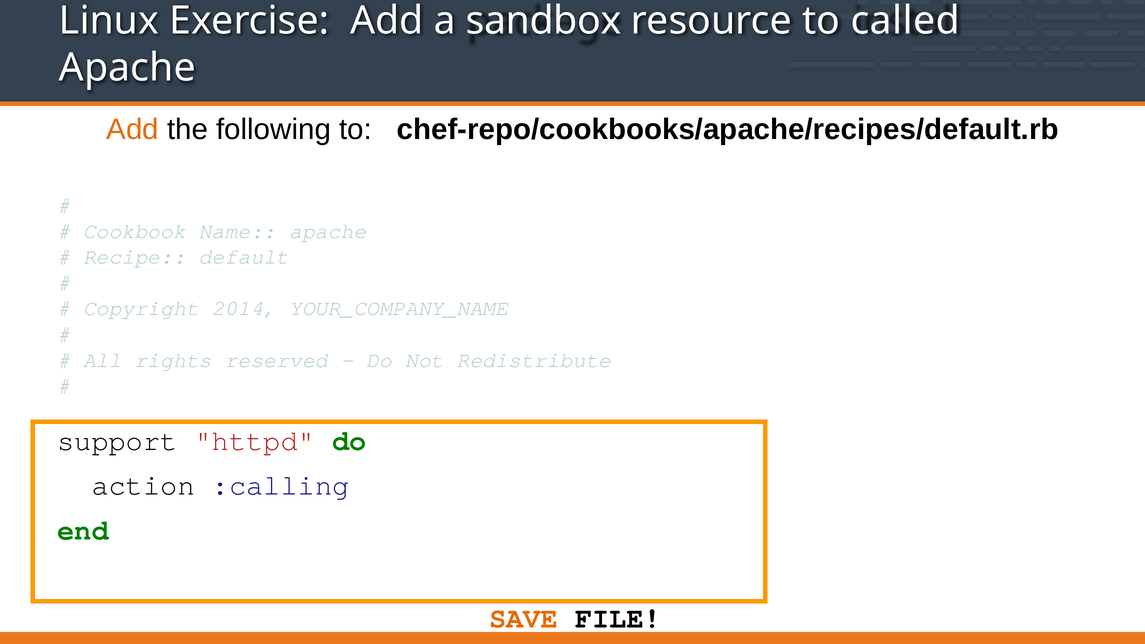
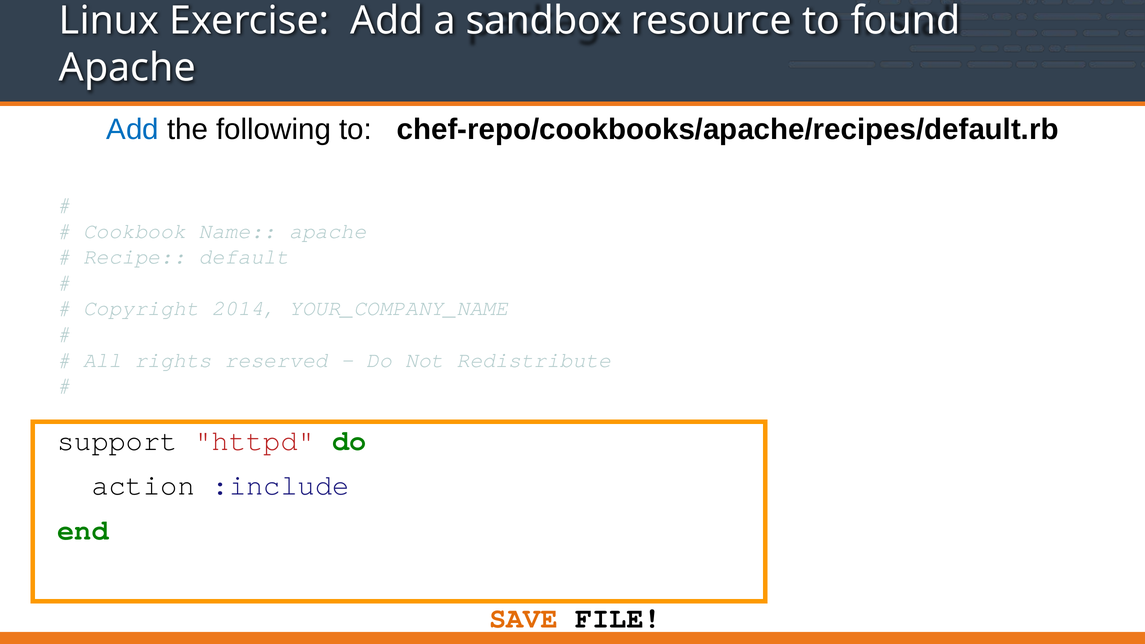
called: called -> found
Add at (133, 129) colour: orange -> blue
:calling: :calling -> :include
